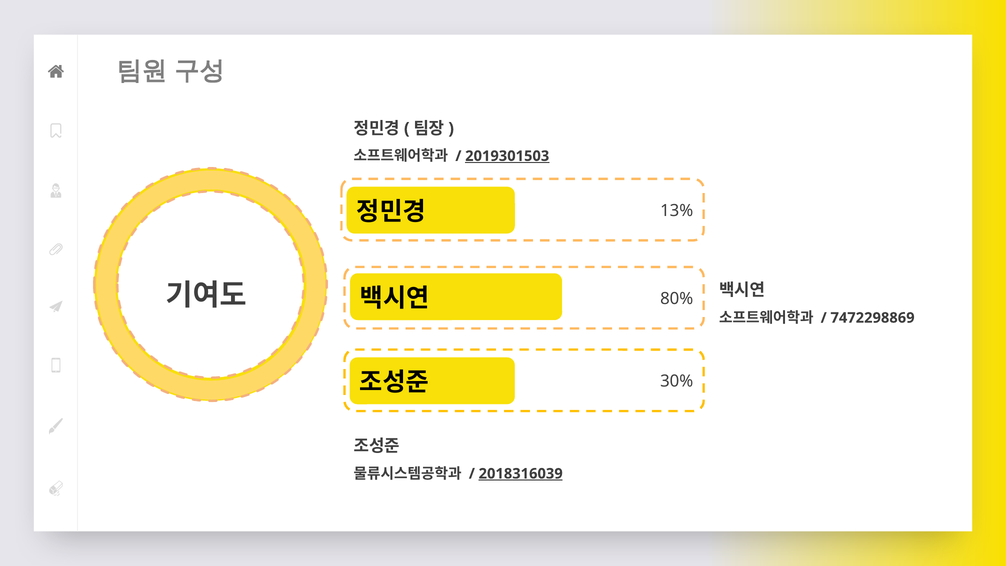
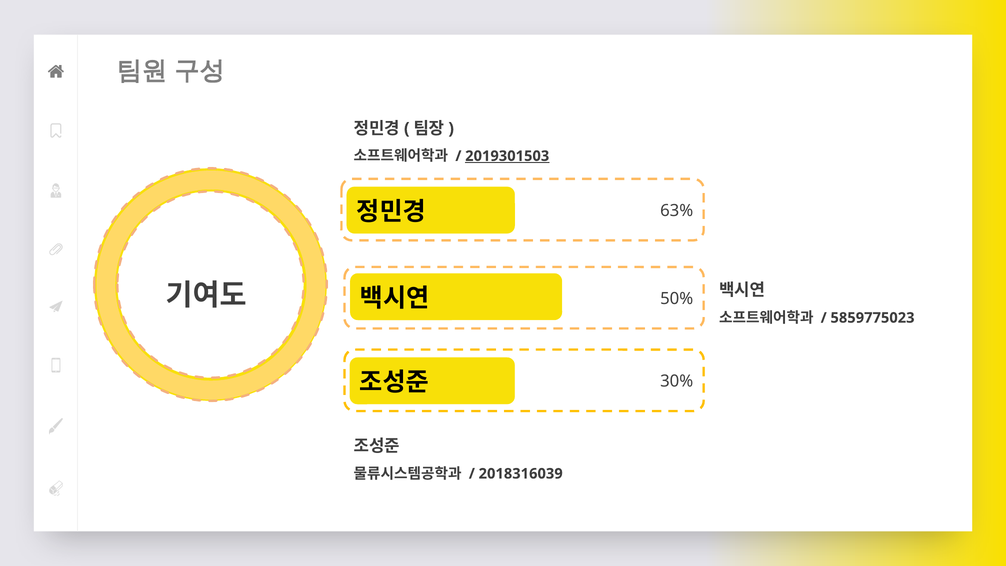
13%: 13% -> 63%
80%: 80% -> 50%
7472298869: 7472298869 -> 5859775023
2018316039 underline: present -> none
